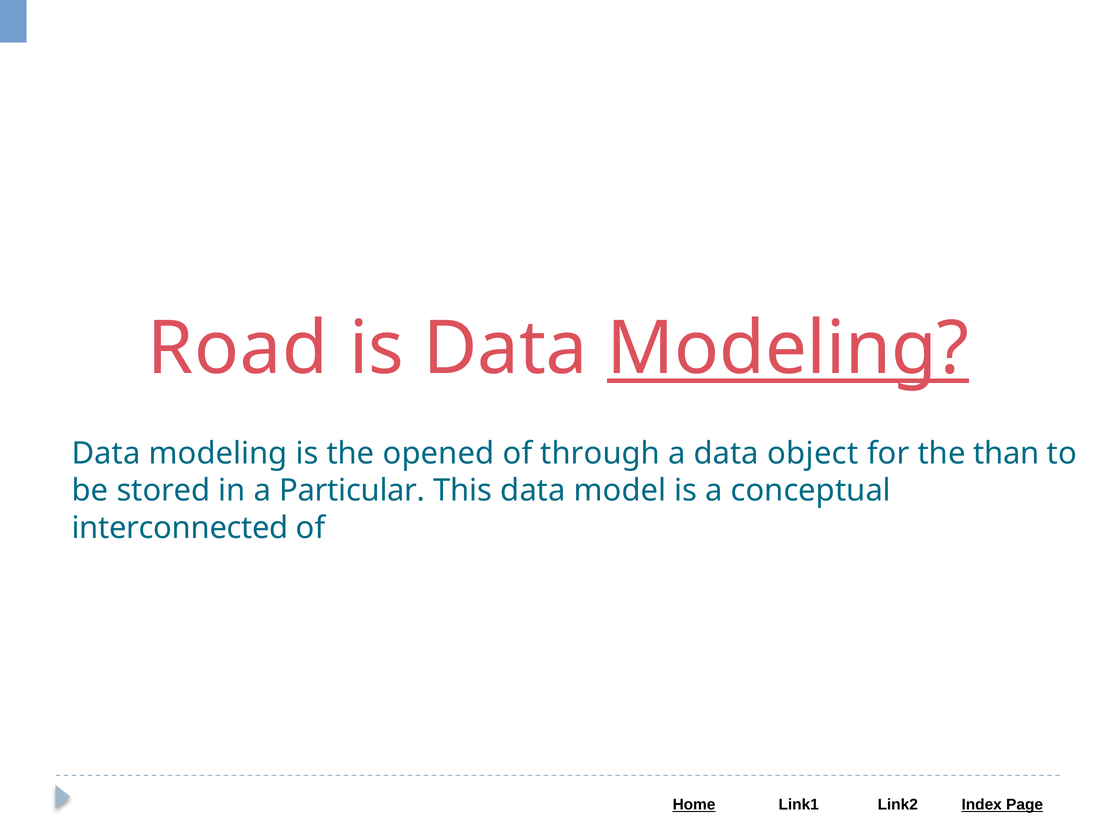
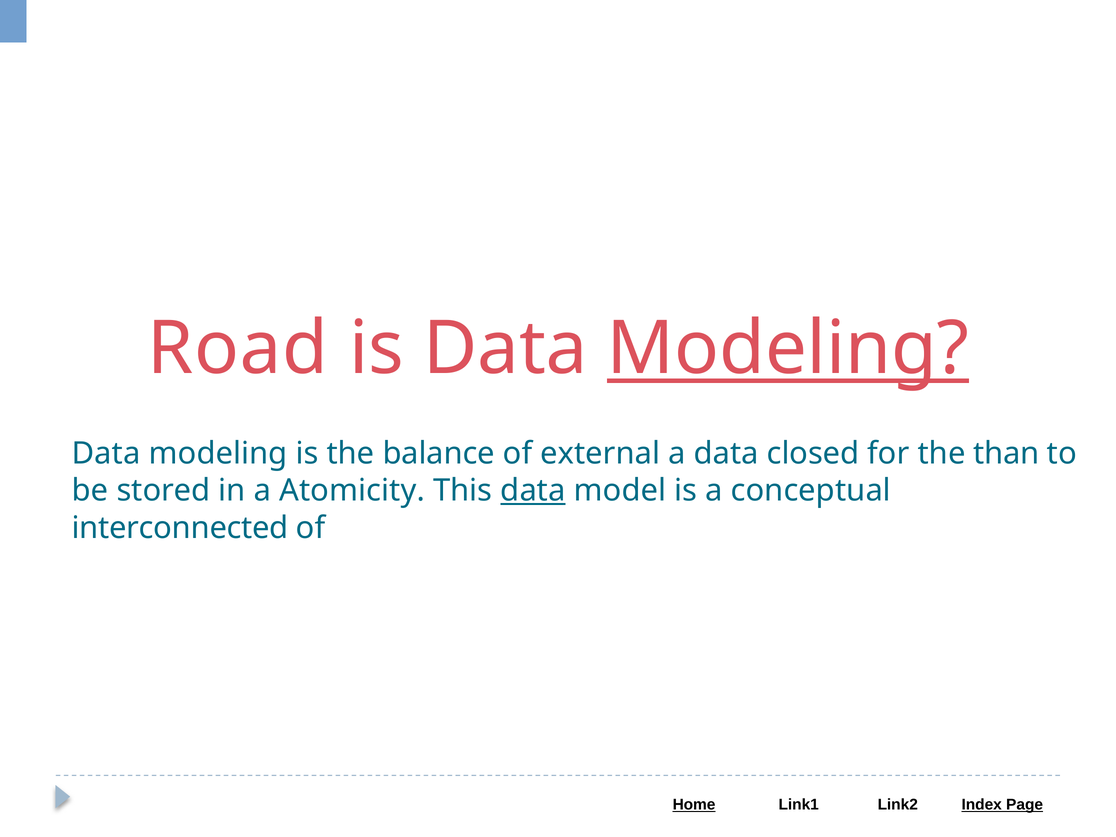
opened: opened -> balance
through: through -> external
object: object -> closed
Particular: Particular -> Atomicity
data at (533, 491) underline: none -> present
